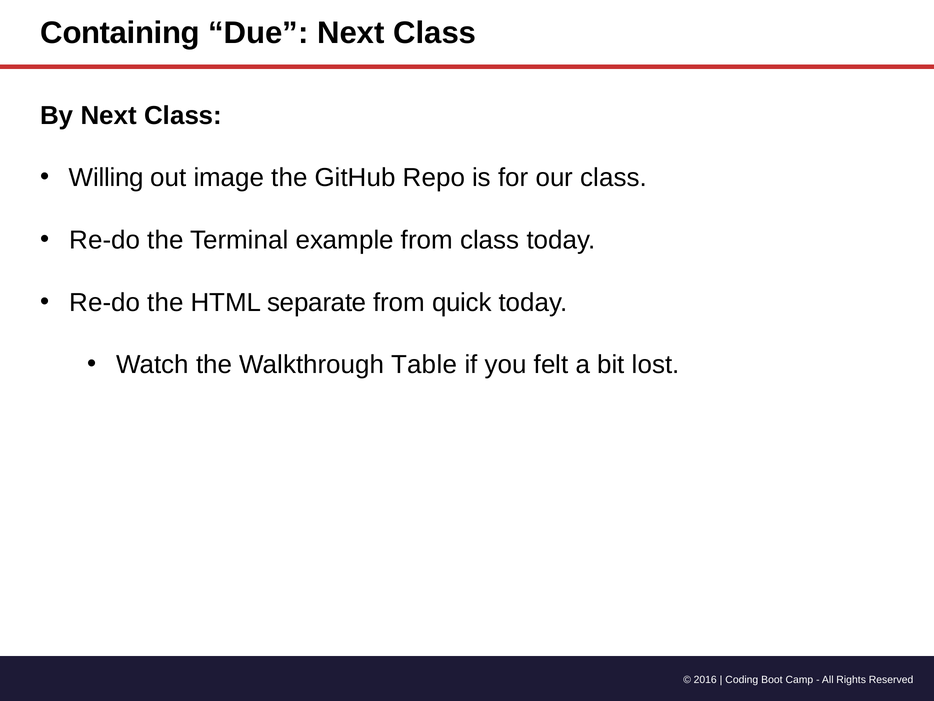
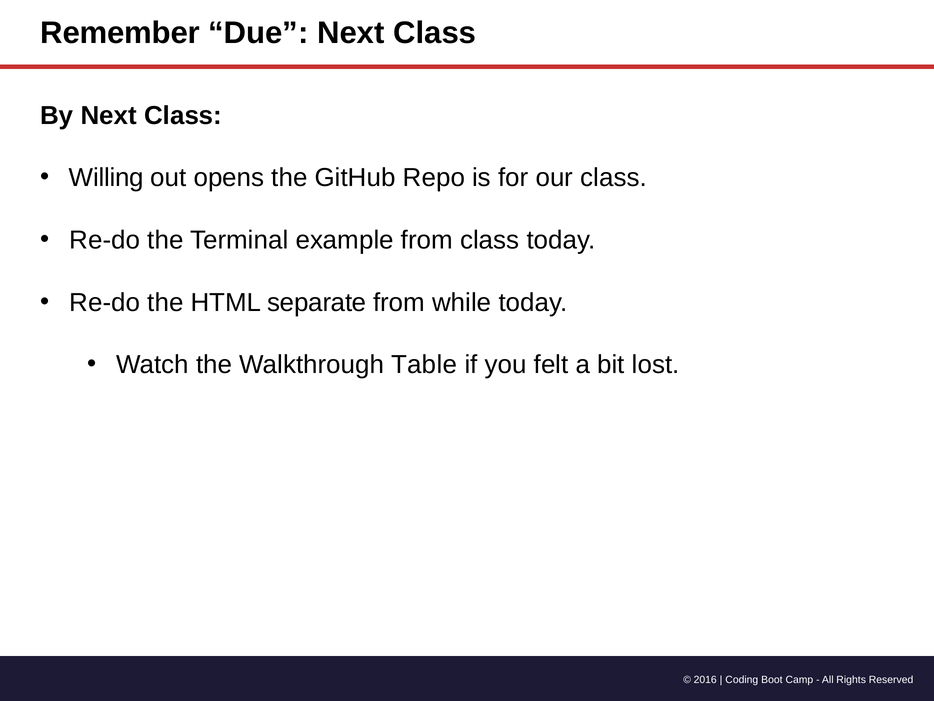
Containing: Containing -> Remember
image: image -> opens
quick: quick -> while
